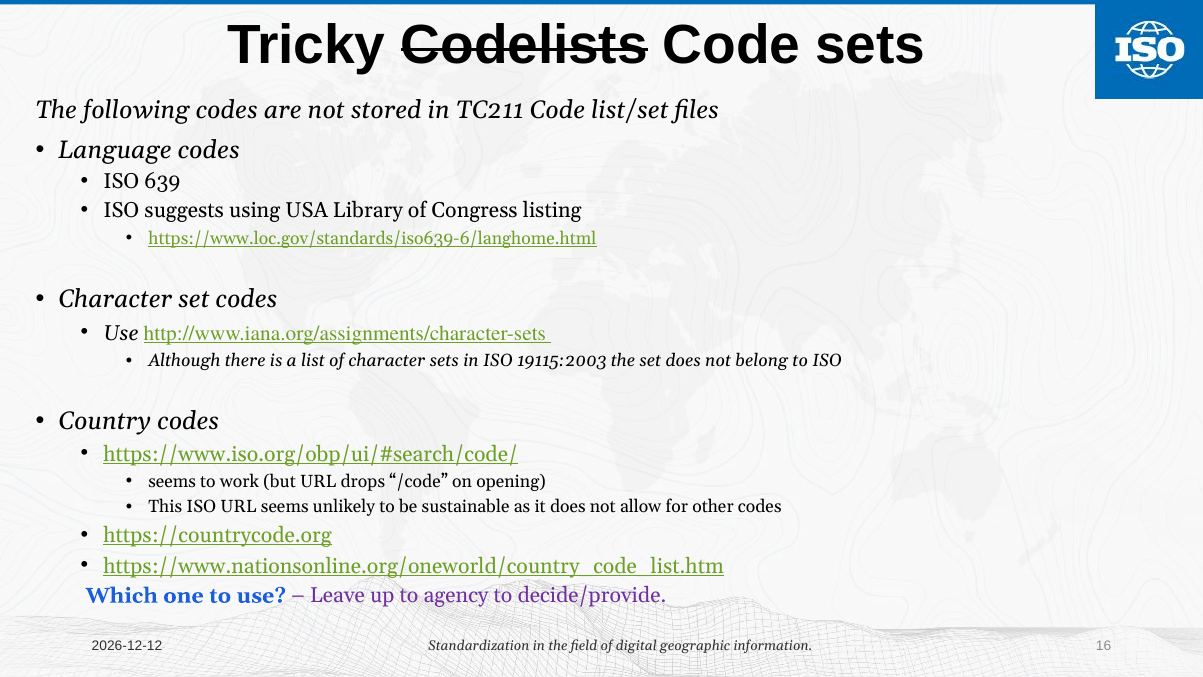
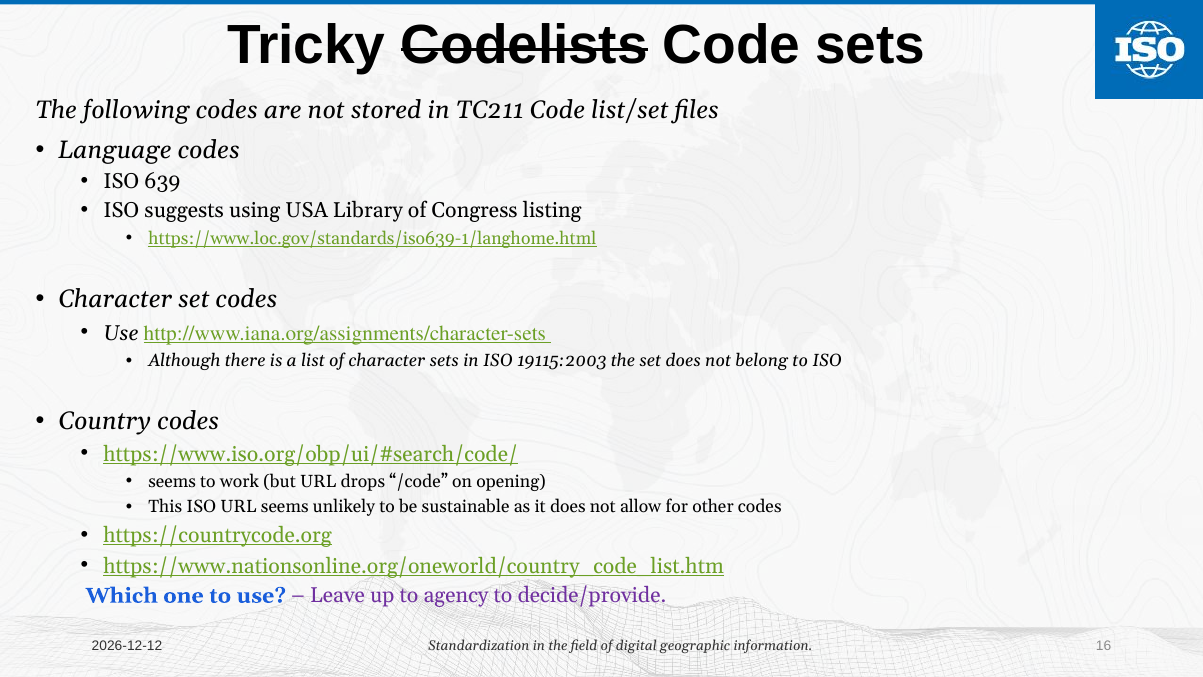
https://www.loc.gov/standards/iso639-6/langhome.html: https://www.loc.gov/standards/iso639-6/langhome.html -> https://www.loc.gov/standards/iso639-1/langhome.html
